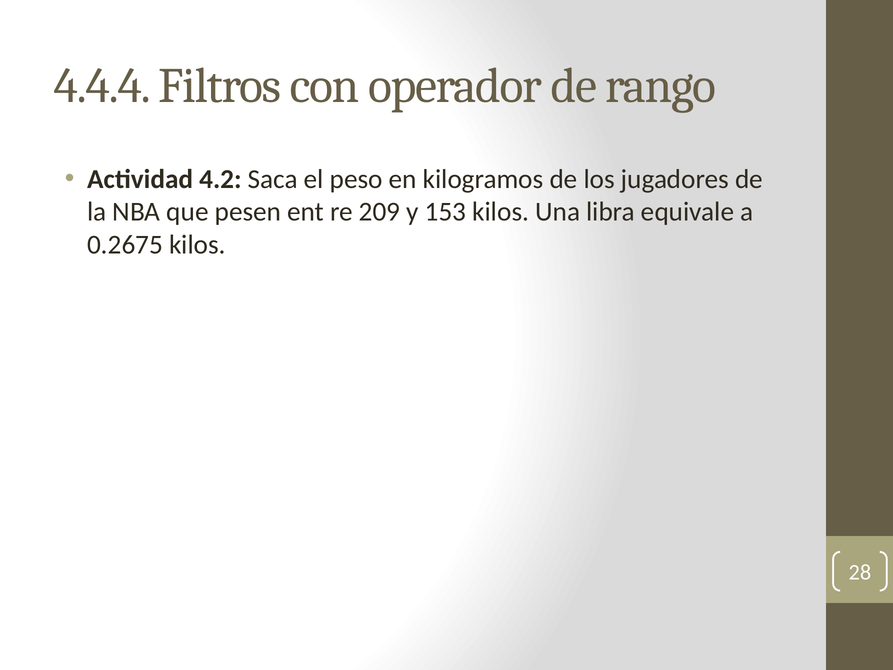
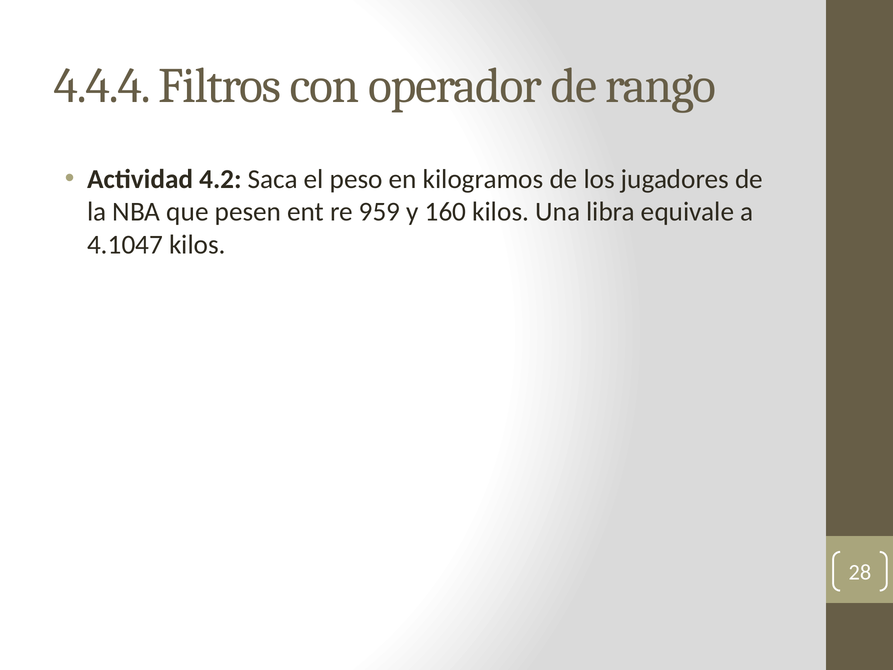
209: 209 -> 959
153: 153 -> 160
0.2675: 0.2675 -> 4.1047
